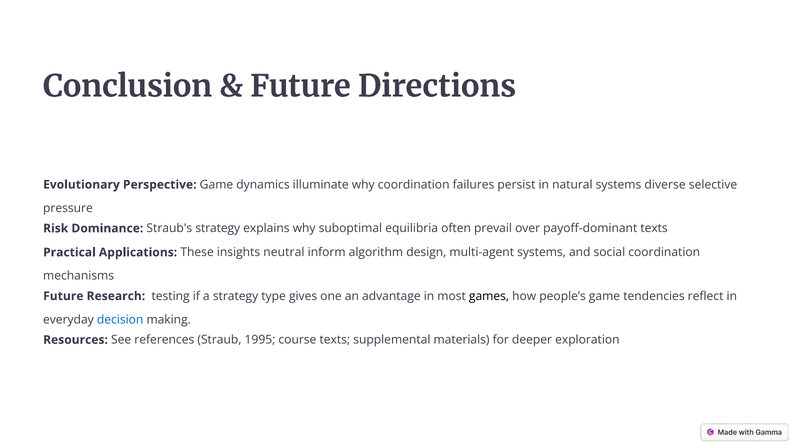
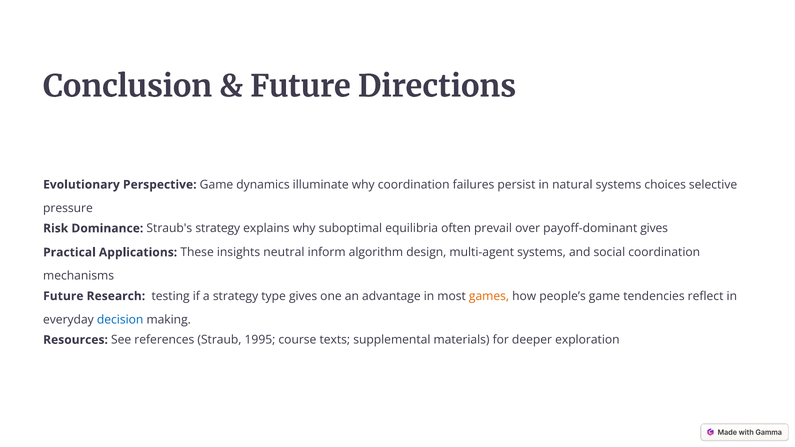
diverse: diverse -> choices
payoff-dominant texts: texts -> gives
games colour: black -> orange
